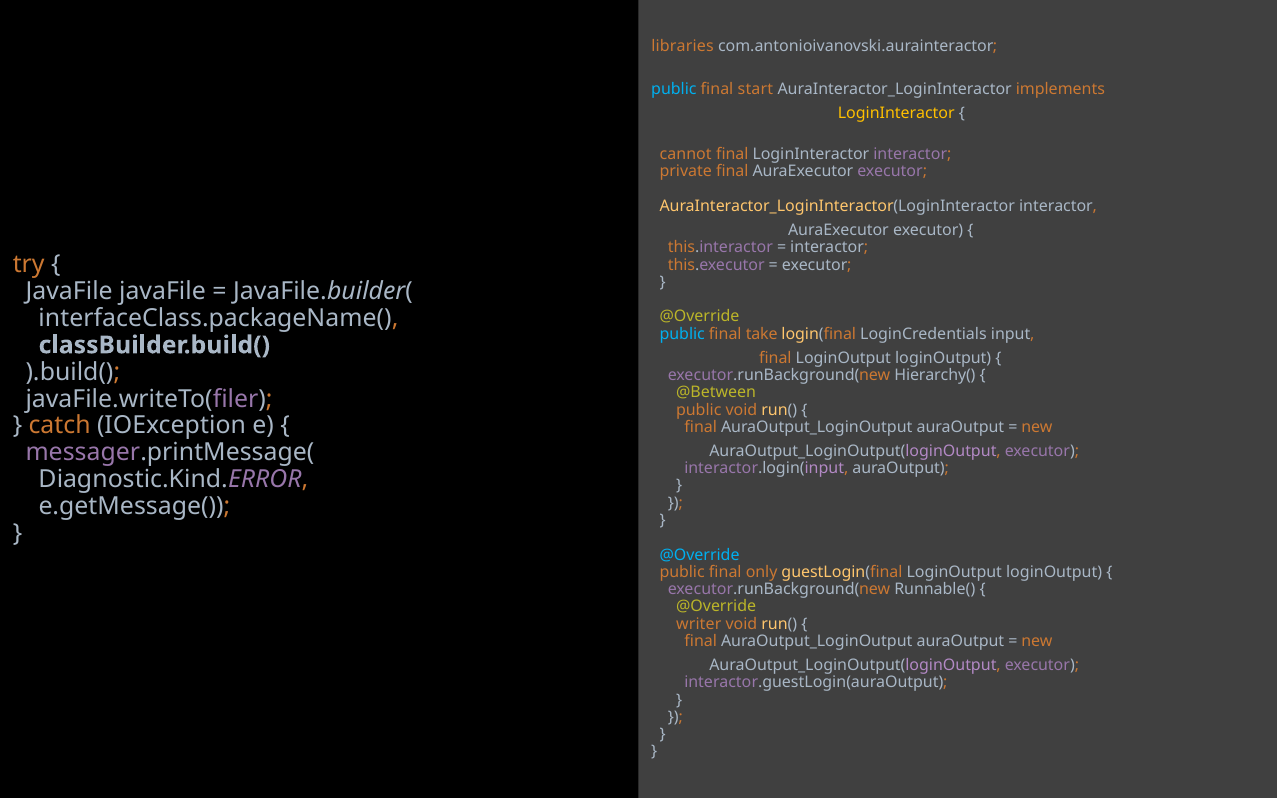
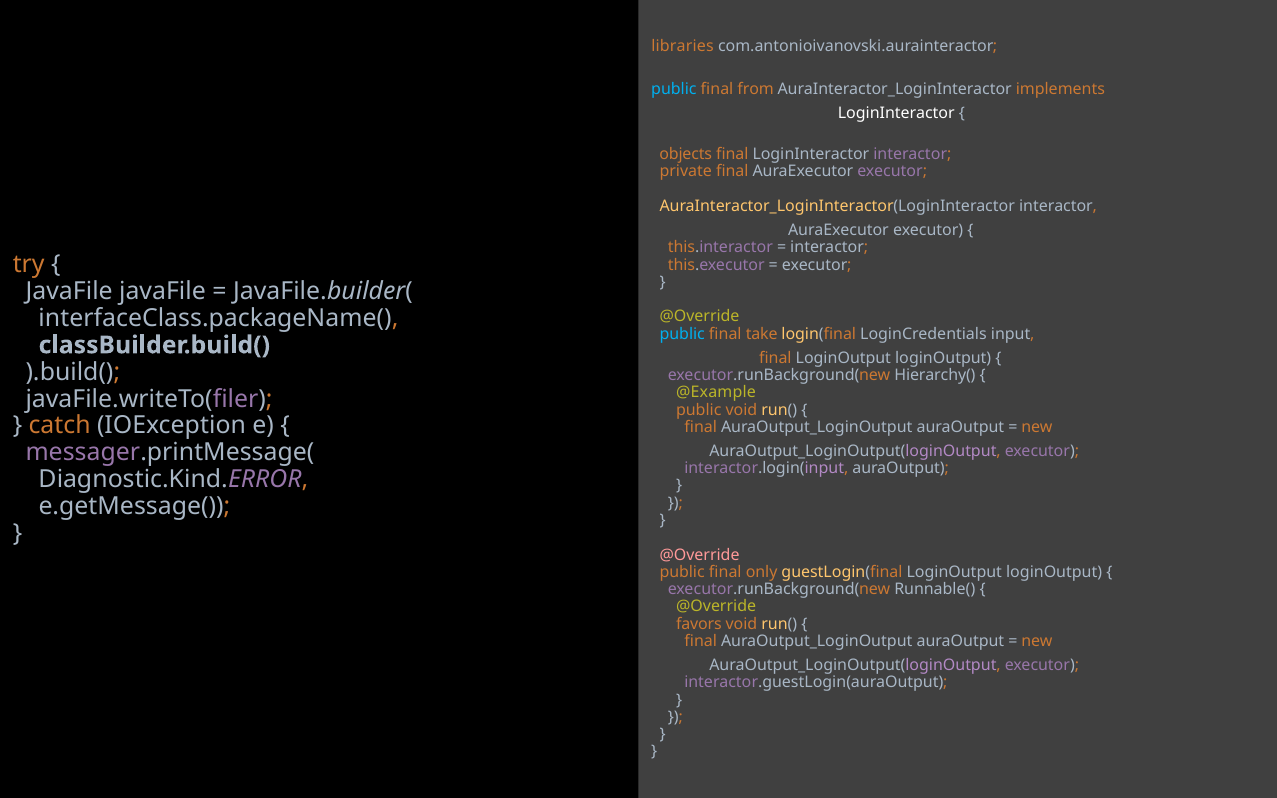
start: start -> from
LoginInteractor at (896, 113) colour: yellow -> white
cannot: cannot -> objects
@Between: @Between -> @Example
@Override at (700, 555) colour: light blue -> pink
writer: writer -> favors
